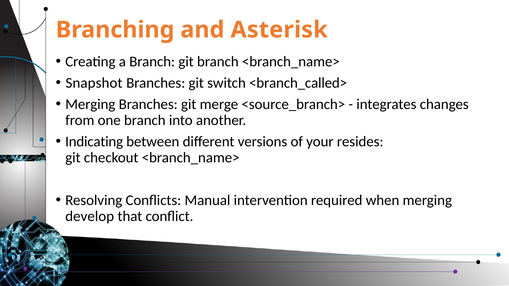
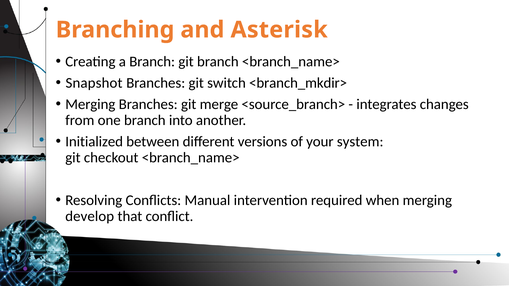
<branch_called>: <branch_called> -> <branch_mkdir>
Indicating: Indicating -> Initialized
resides: resides -> system
